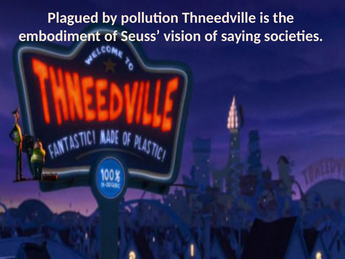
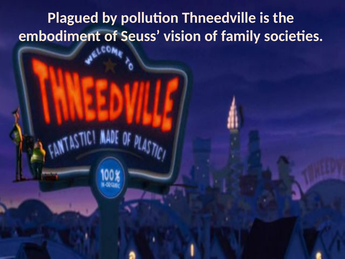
saying: saying -> family
